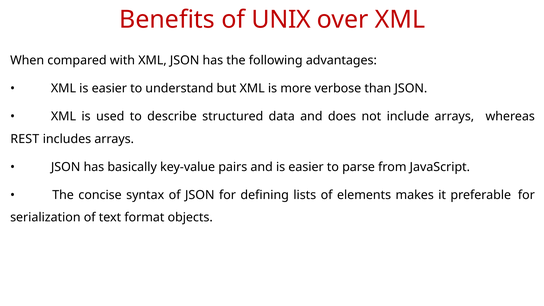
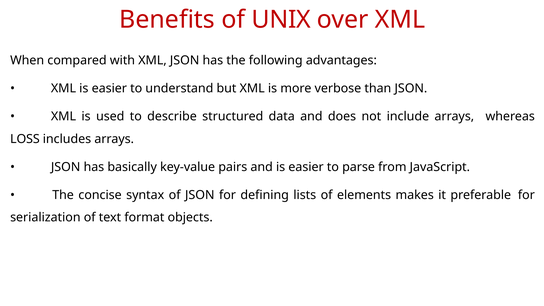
REST: REST -> LOSS
